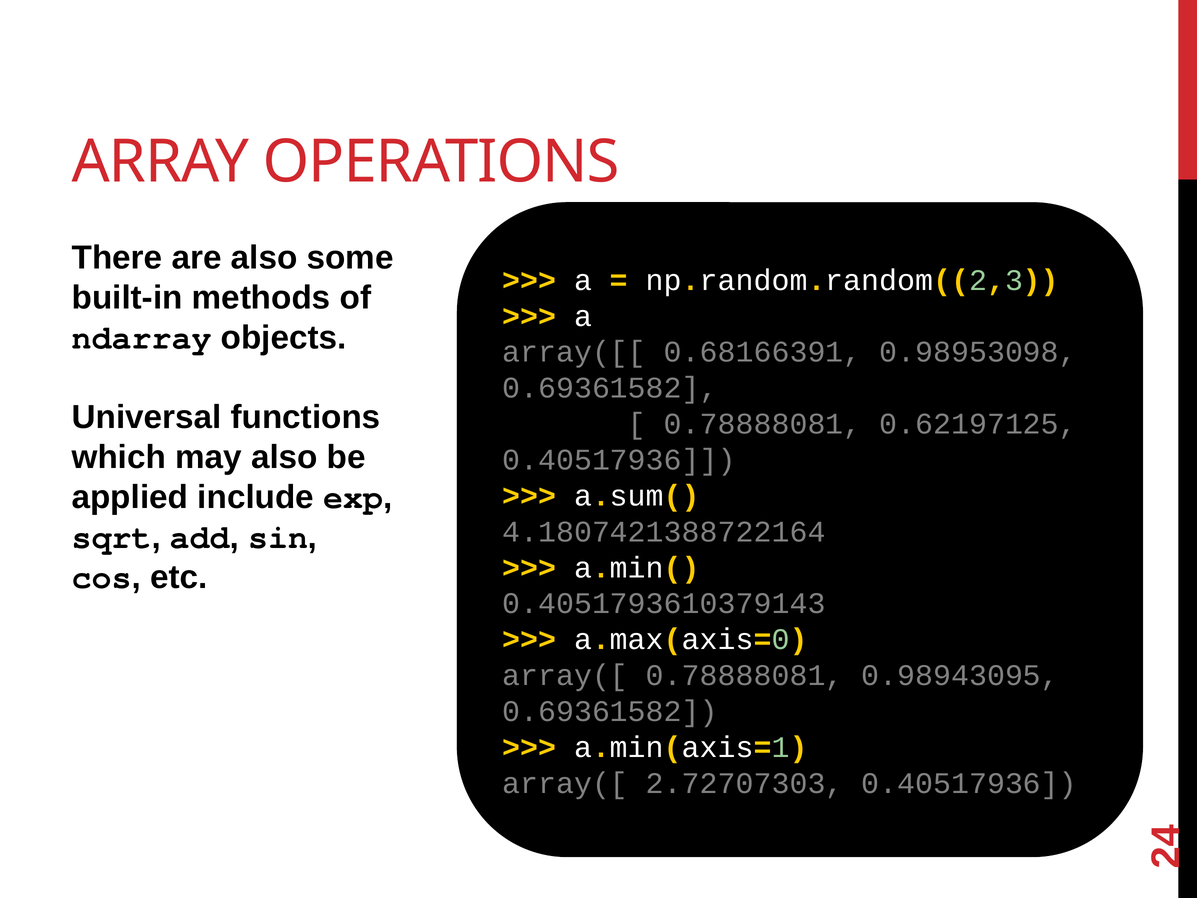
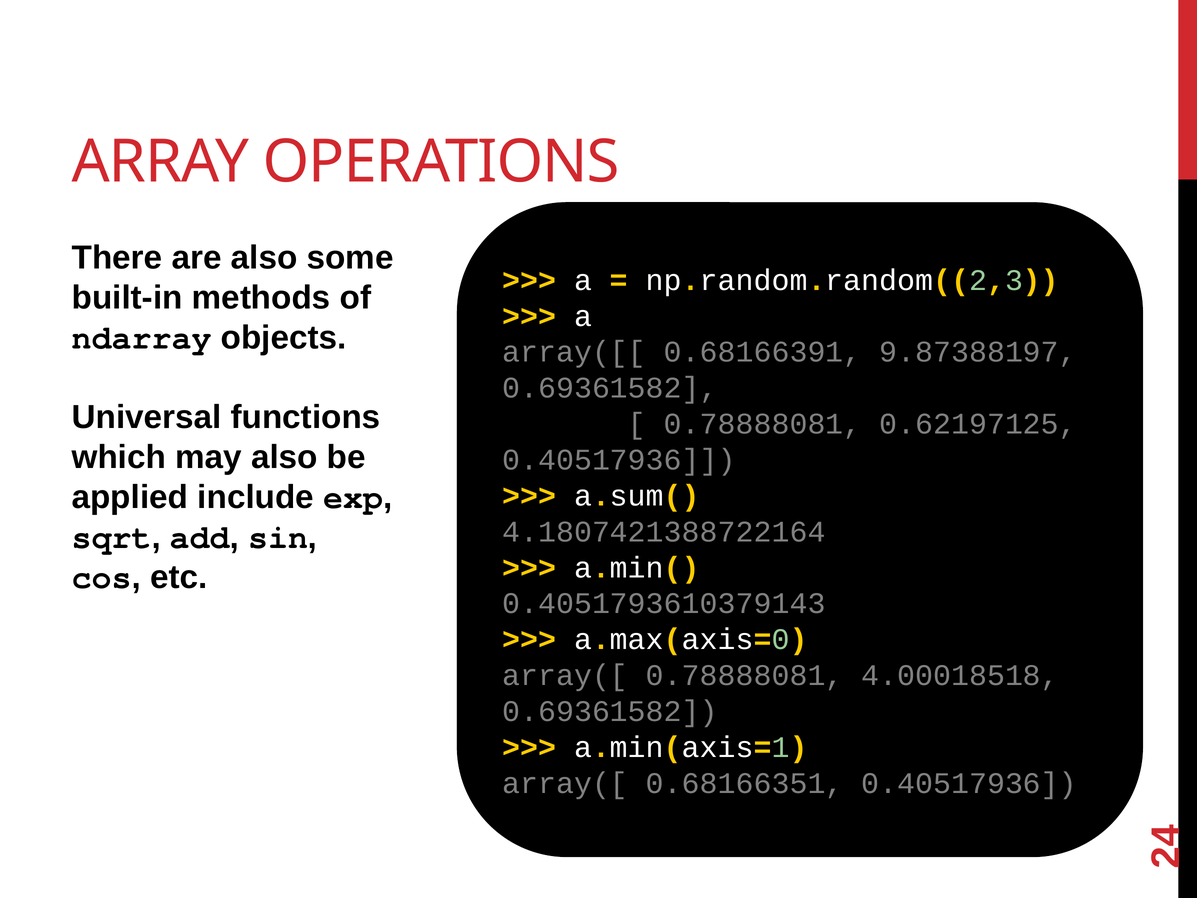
0.98953098: 0.98953098 -> 9.87388197
0.98943095: 0.98943095 -> 4.00018518
2.72707303: 2.72707303 -> 0.68166351
